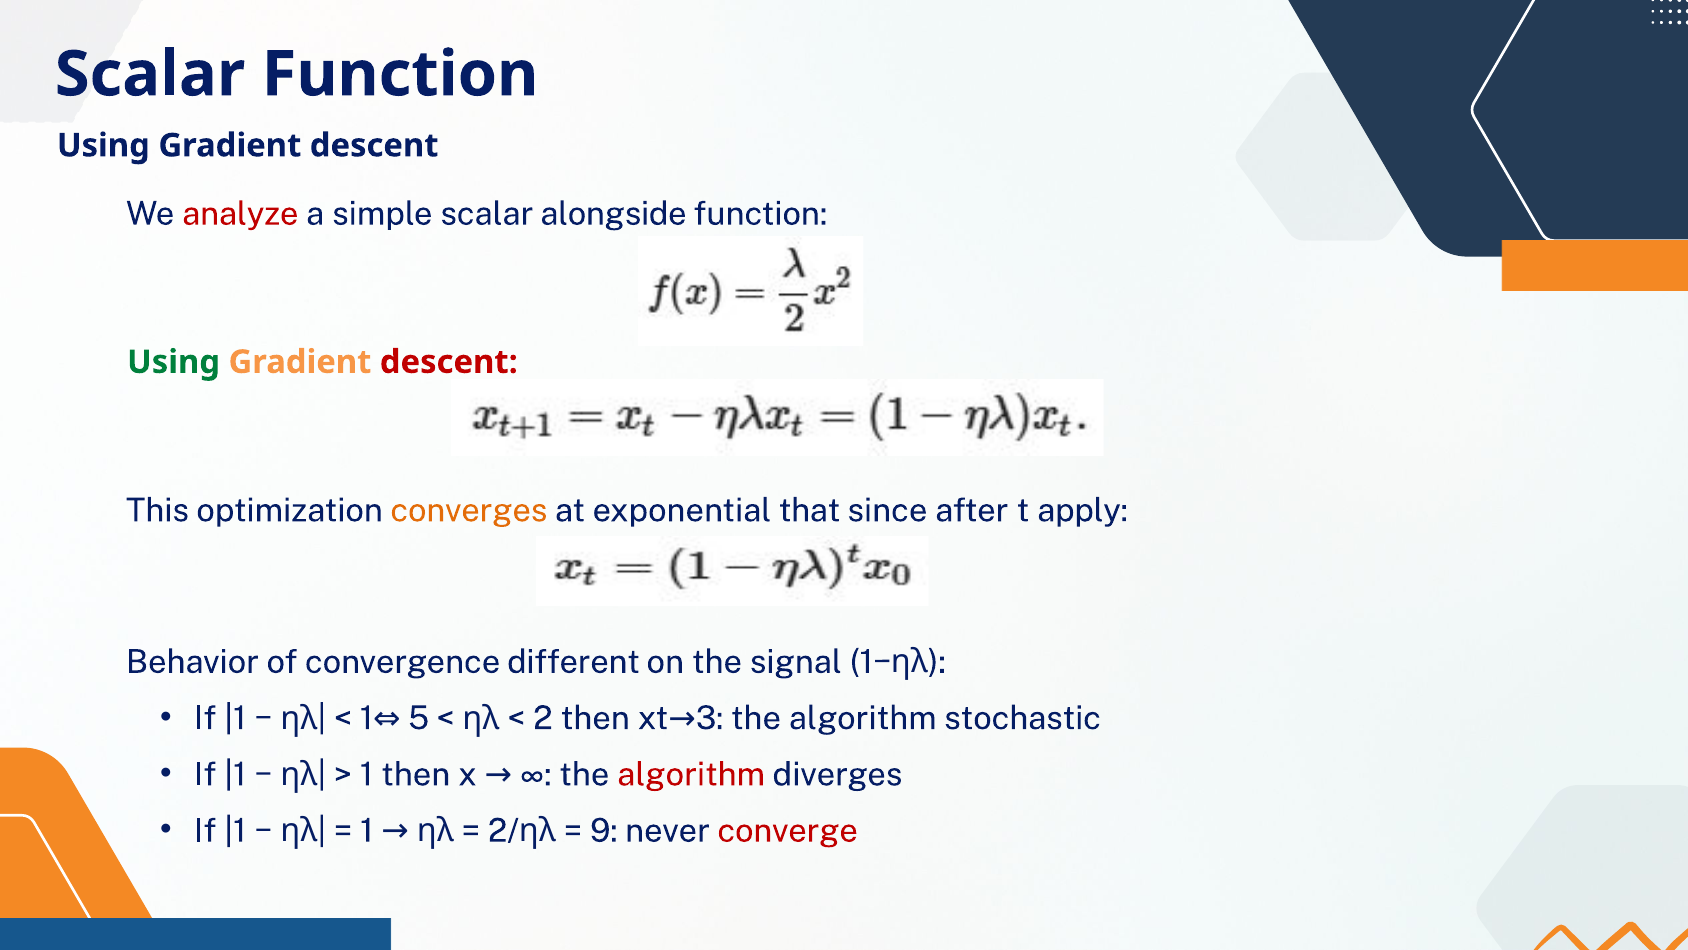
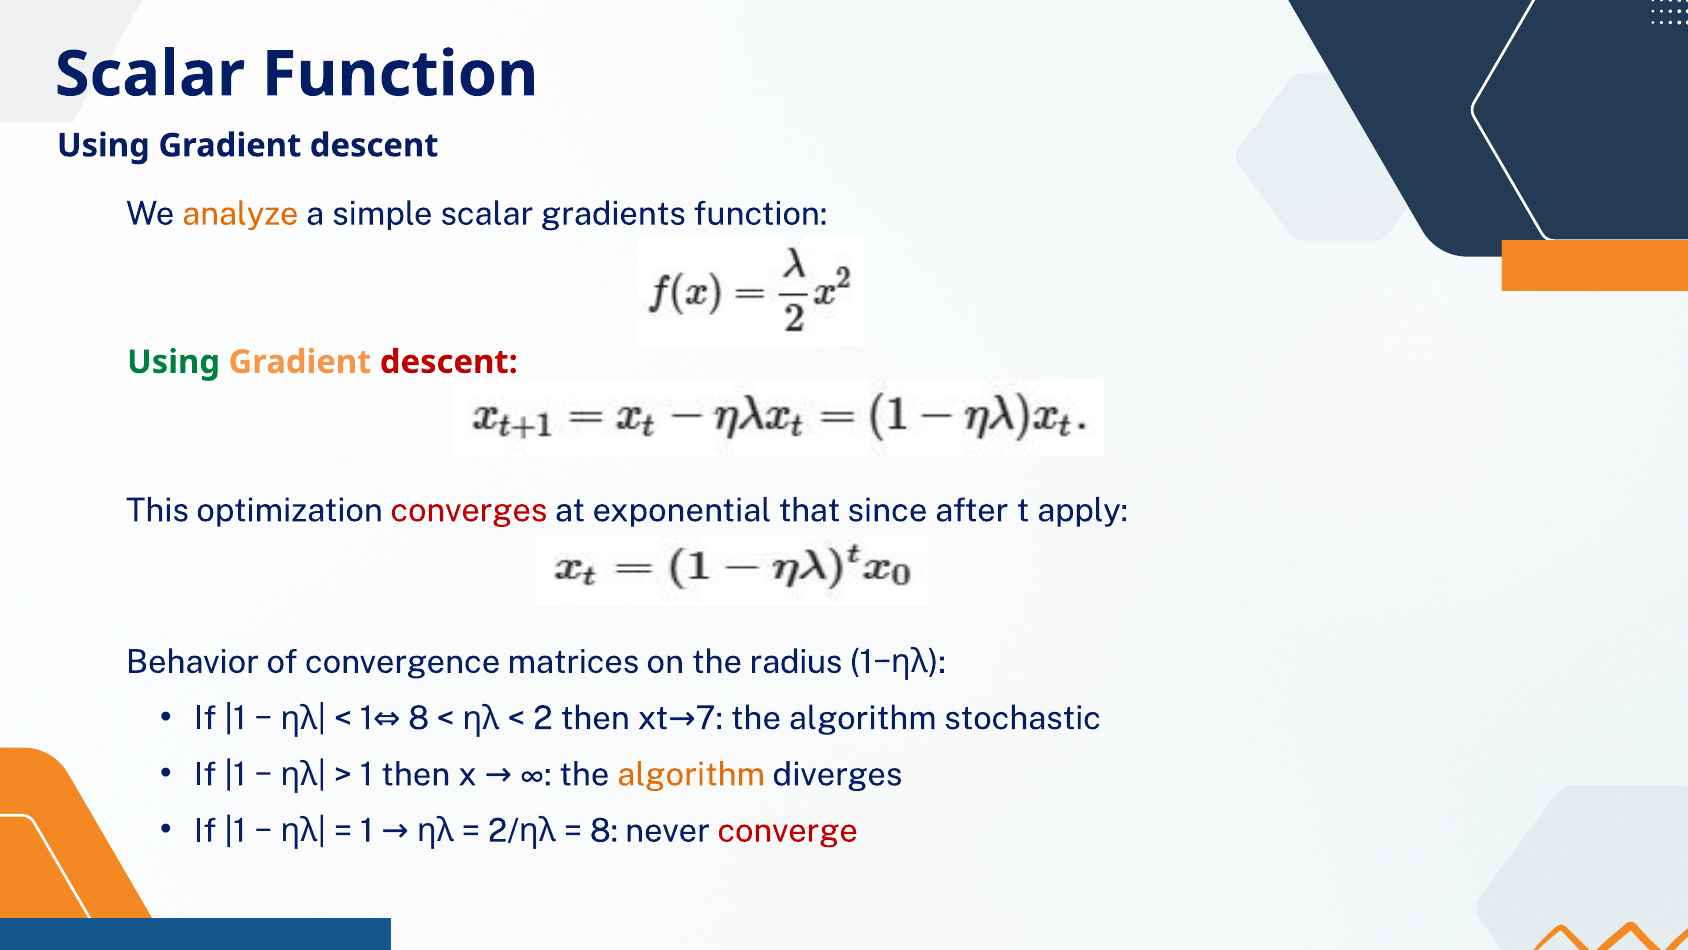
analyze colour: red -> orange
alongside: alongside -> gradients
converges colour: orange -> red
different: different -> matrices
signal: signal -> radius
1 5: 5 -> 8
3: 3 -> 7
algorithm at (691, 774) colour: red -> orange
9 at (604, 830): 9 -> 8
